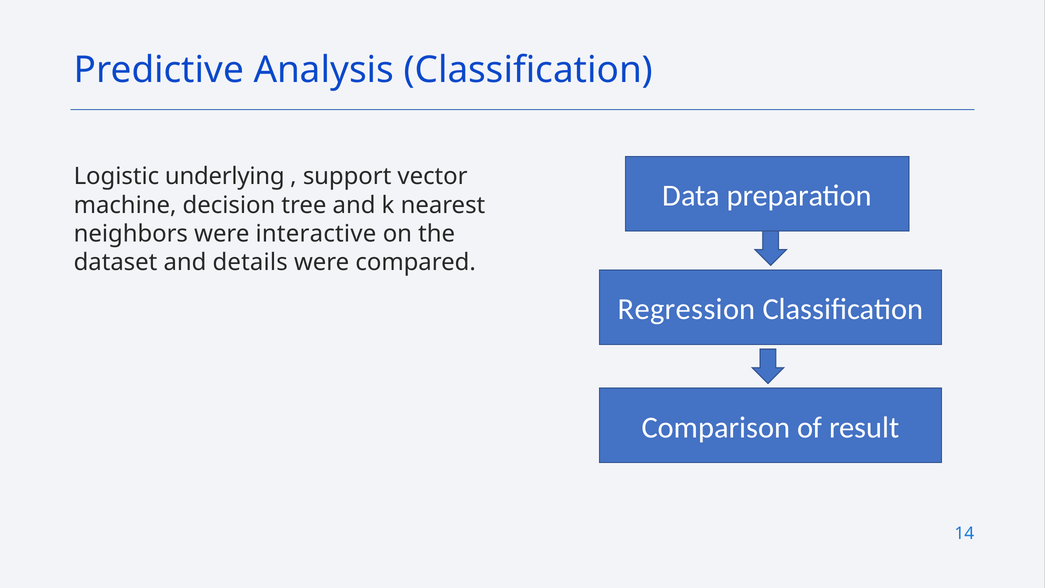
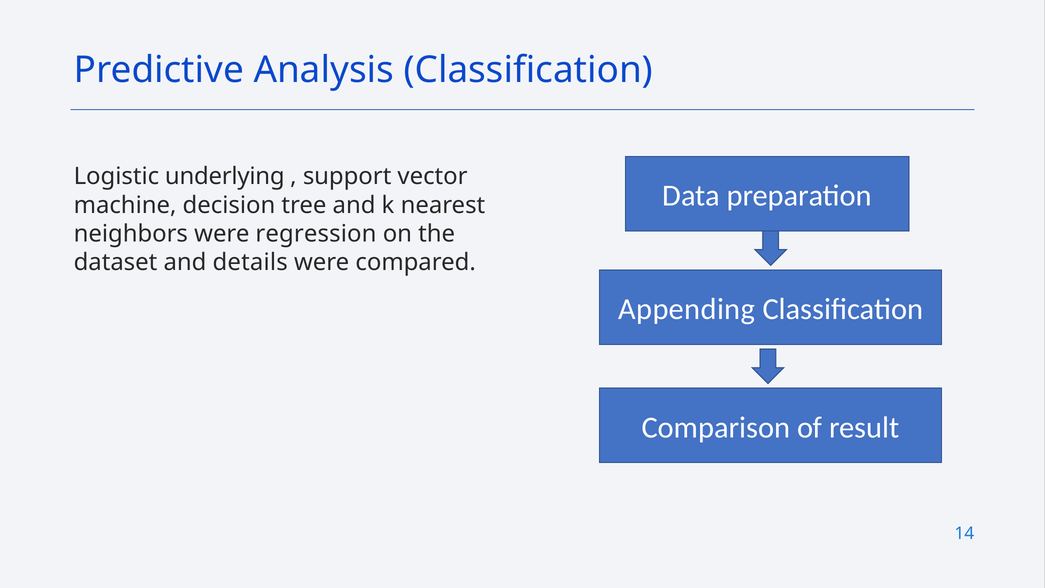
interactive: interactive -> regression
Regression: Regression -> Appending
